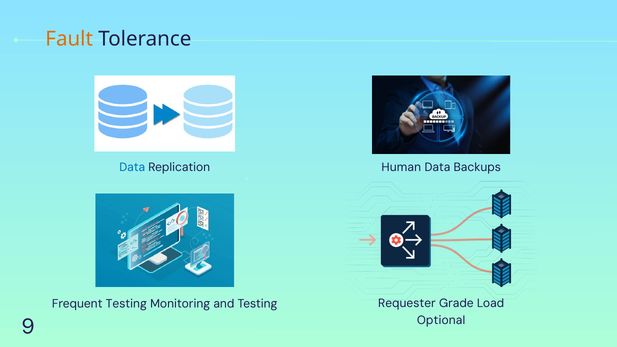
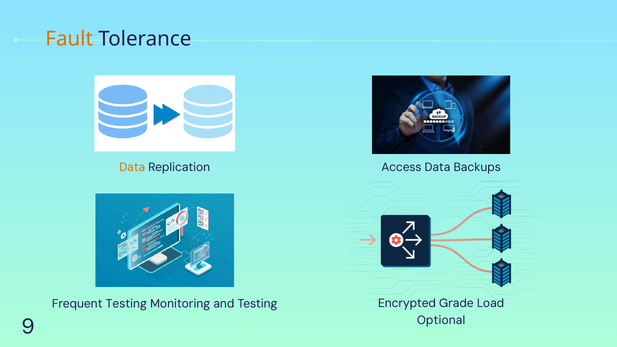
Data at (132, 167) colour: blue -> orange
Human: Human -> Access
Requester: Requester -> Encrypted
